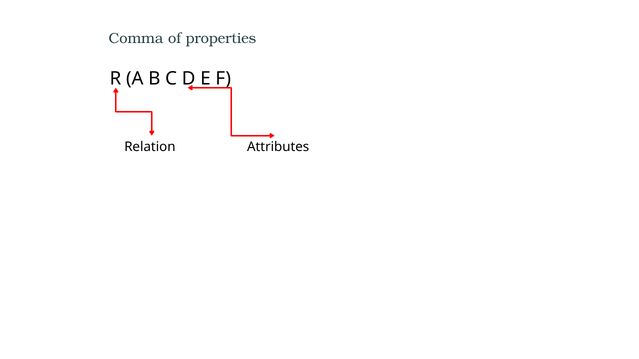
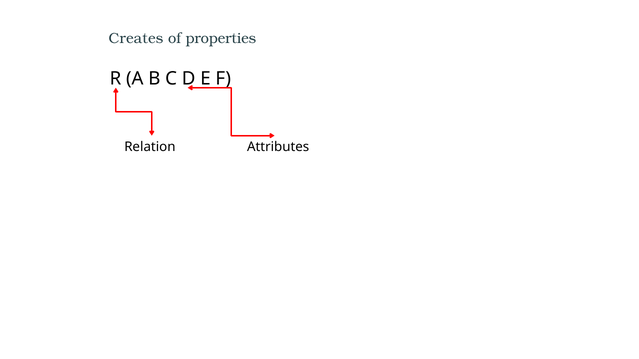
Comma: Comma -> Creates
